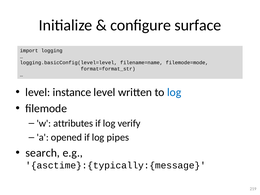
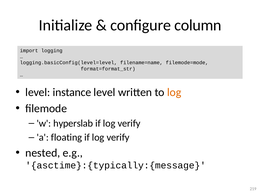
surface: surface -> column
log at (174, 92) colour: blue -> orange
attributes: attributes -> hyperslab
opened: opened -> floating
pipes at (118, 137): pipes -> verify
search: search -> nested
